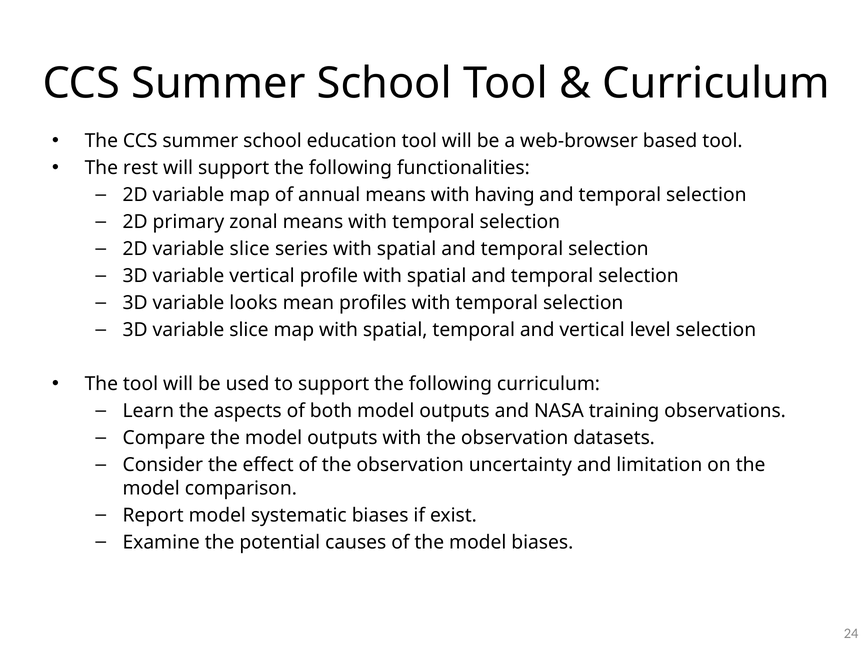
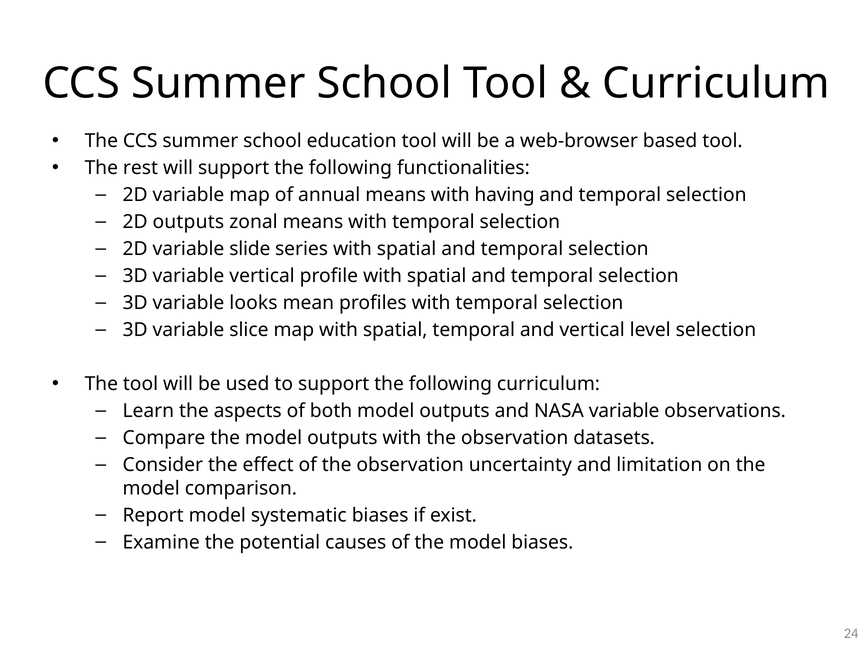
2D primary: primary -> outputs
2D variable slice: slice -> slide
NASA training: training -> variable
